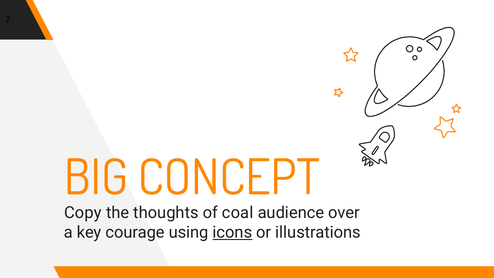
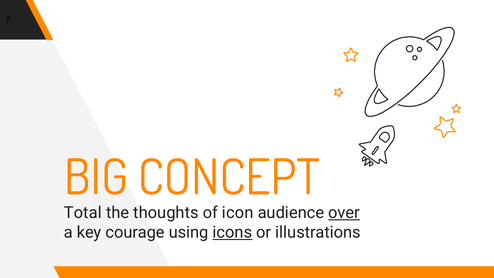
Copy: Copy -> Total
coal: coal -> icon
over underline: none -> present
